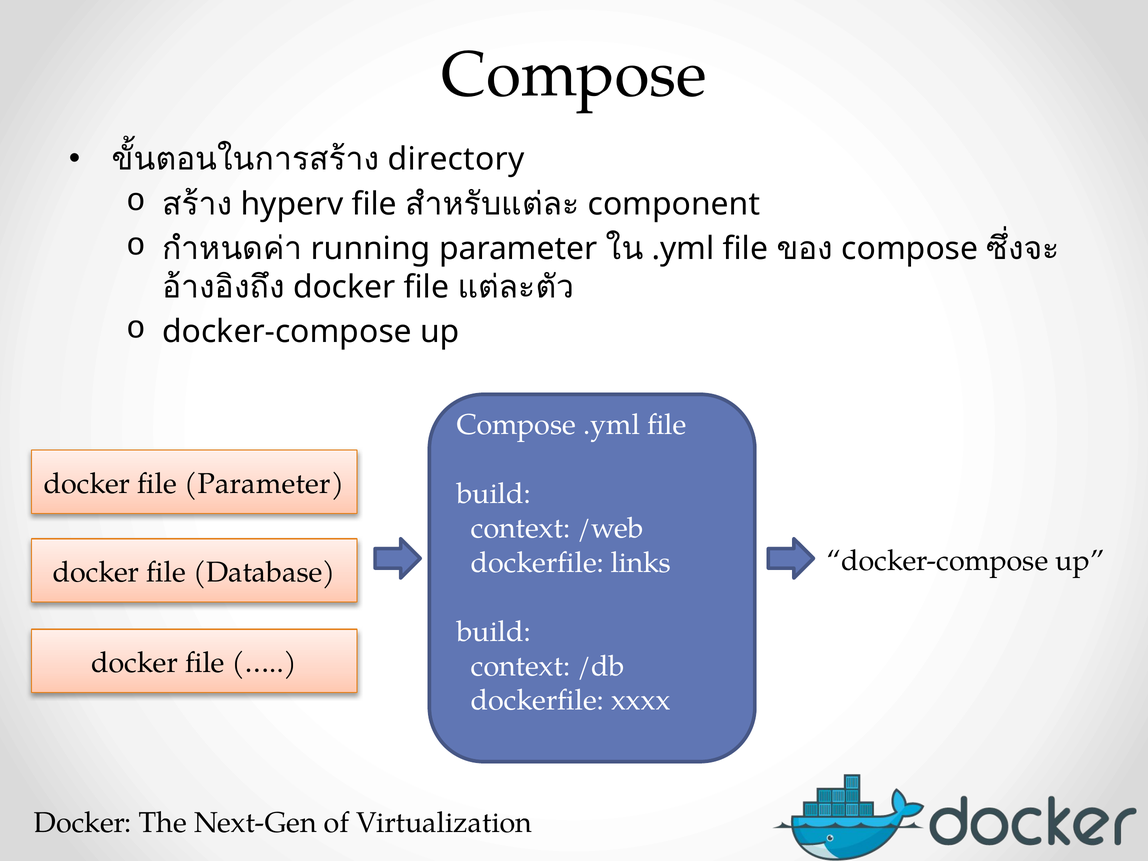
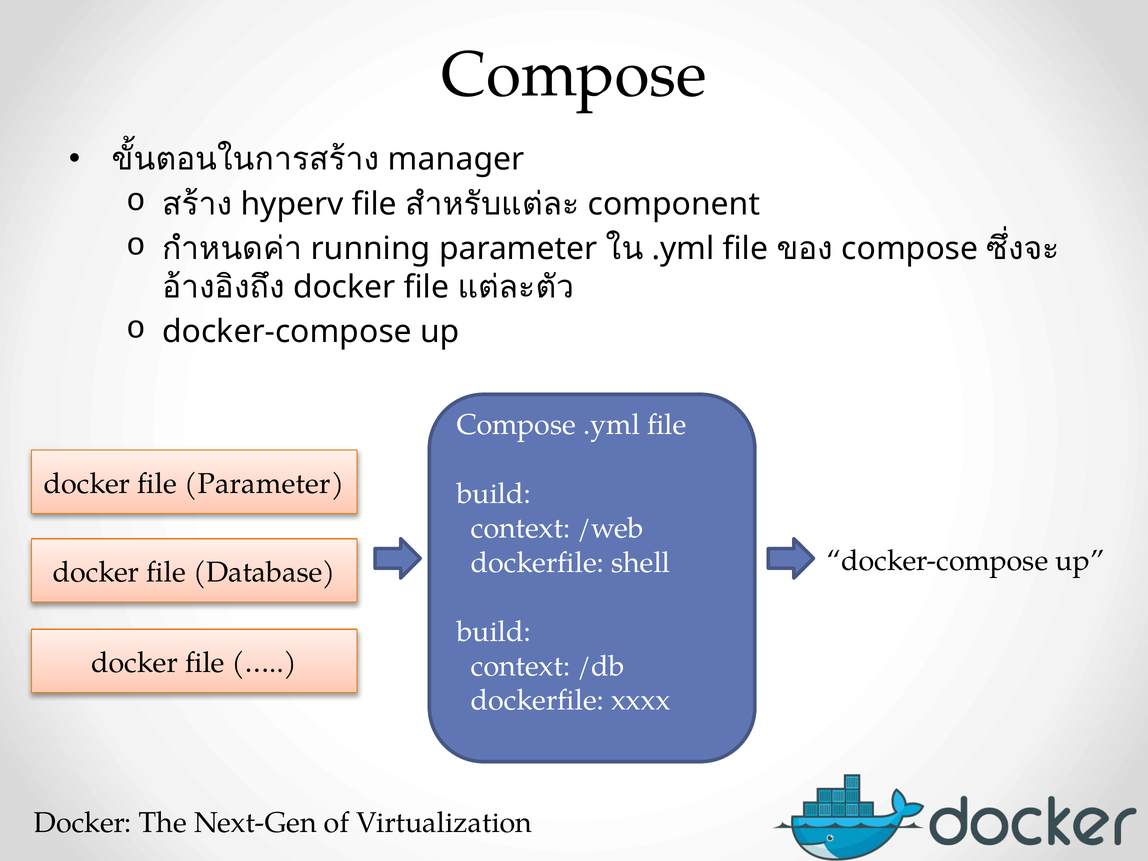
directory: directory -> manager
links: links -> shell
